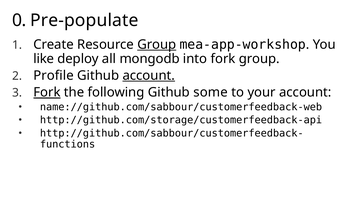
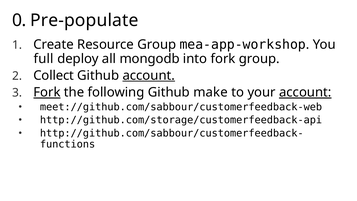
Group at (157, 44) underline: present -> none
like: like -> full
Profile: Profile -> Collect
some: some -> make
account at (305, 92) underline: none -> present
name://github.com/sabbour/customerfeedback-web: name://github.com/sabbour/customerfeedback-web -> meet://github.com/sabbour/customerfeedback-web
